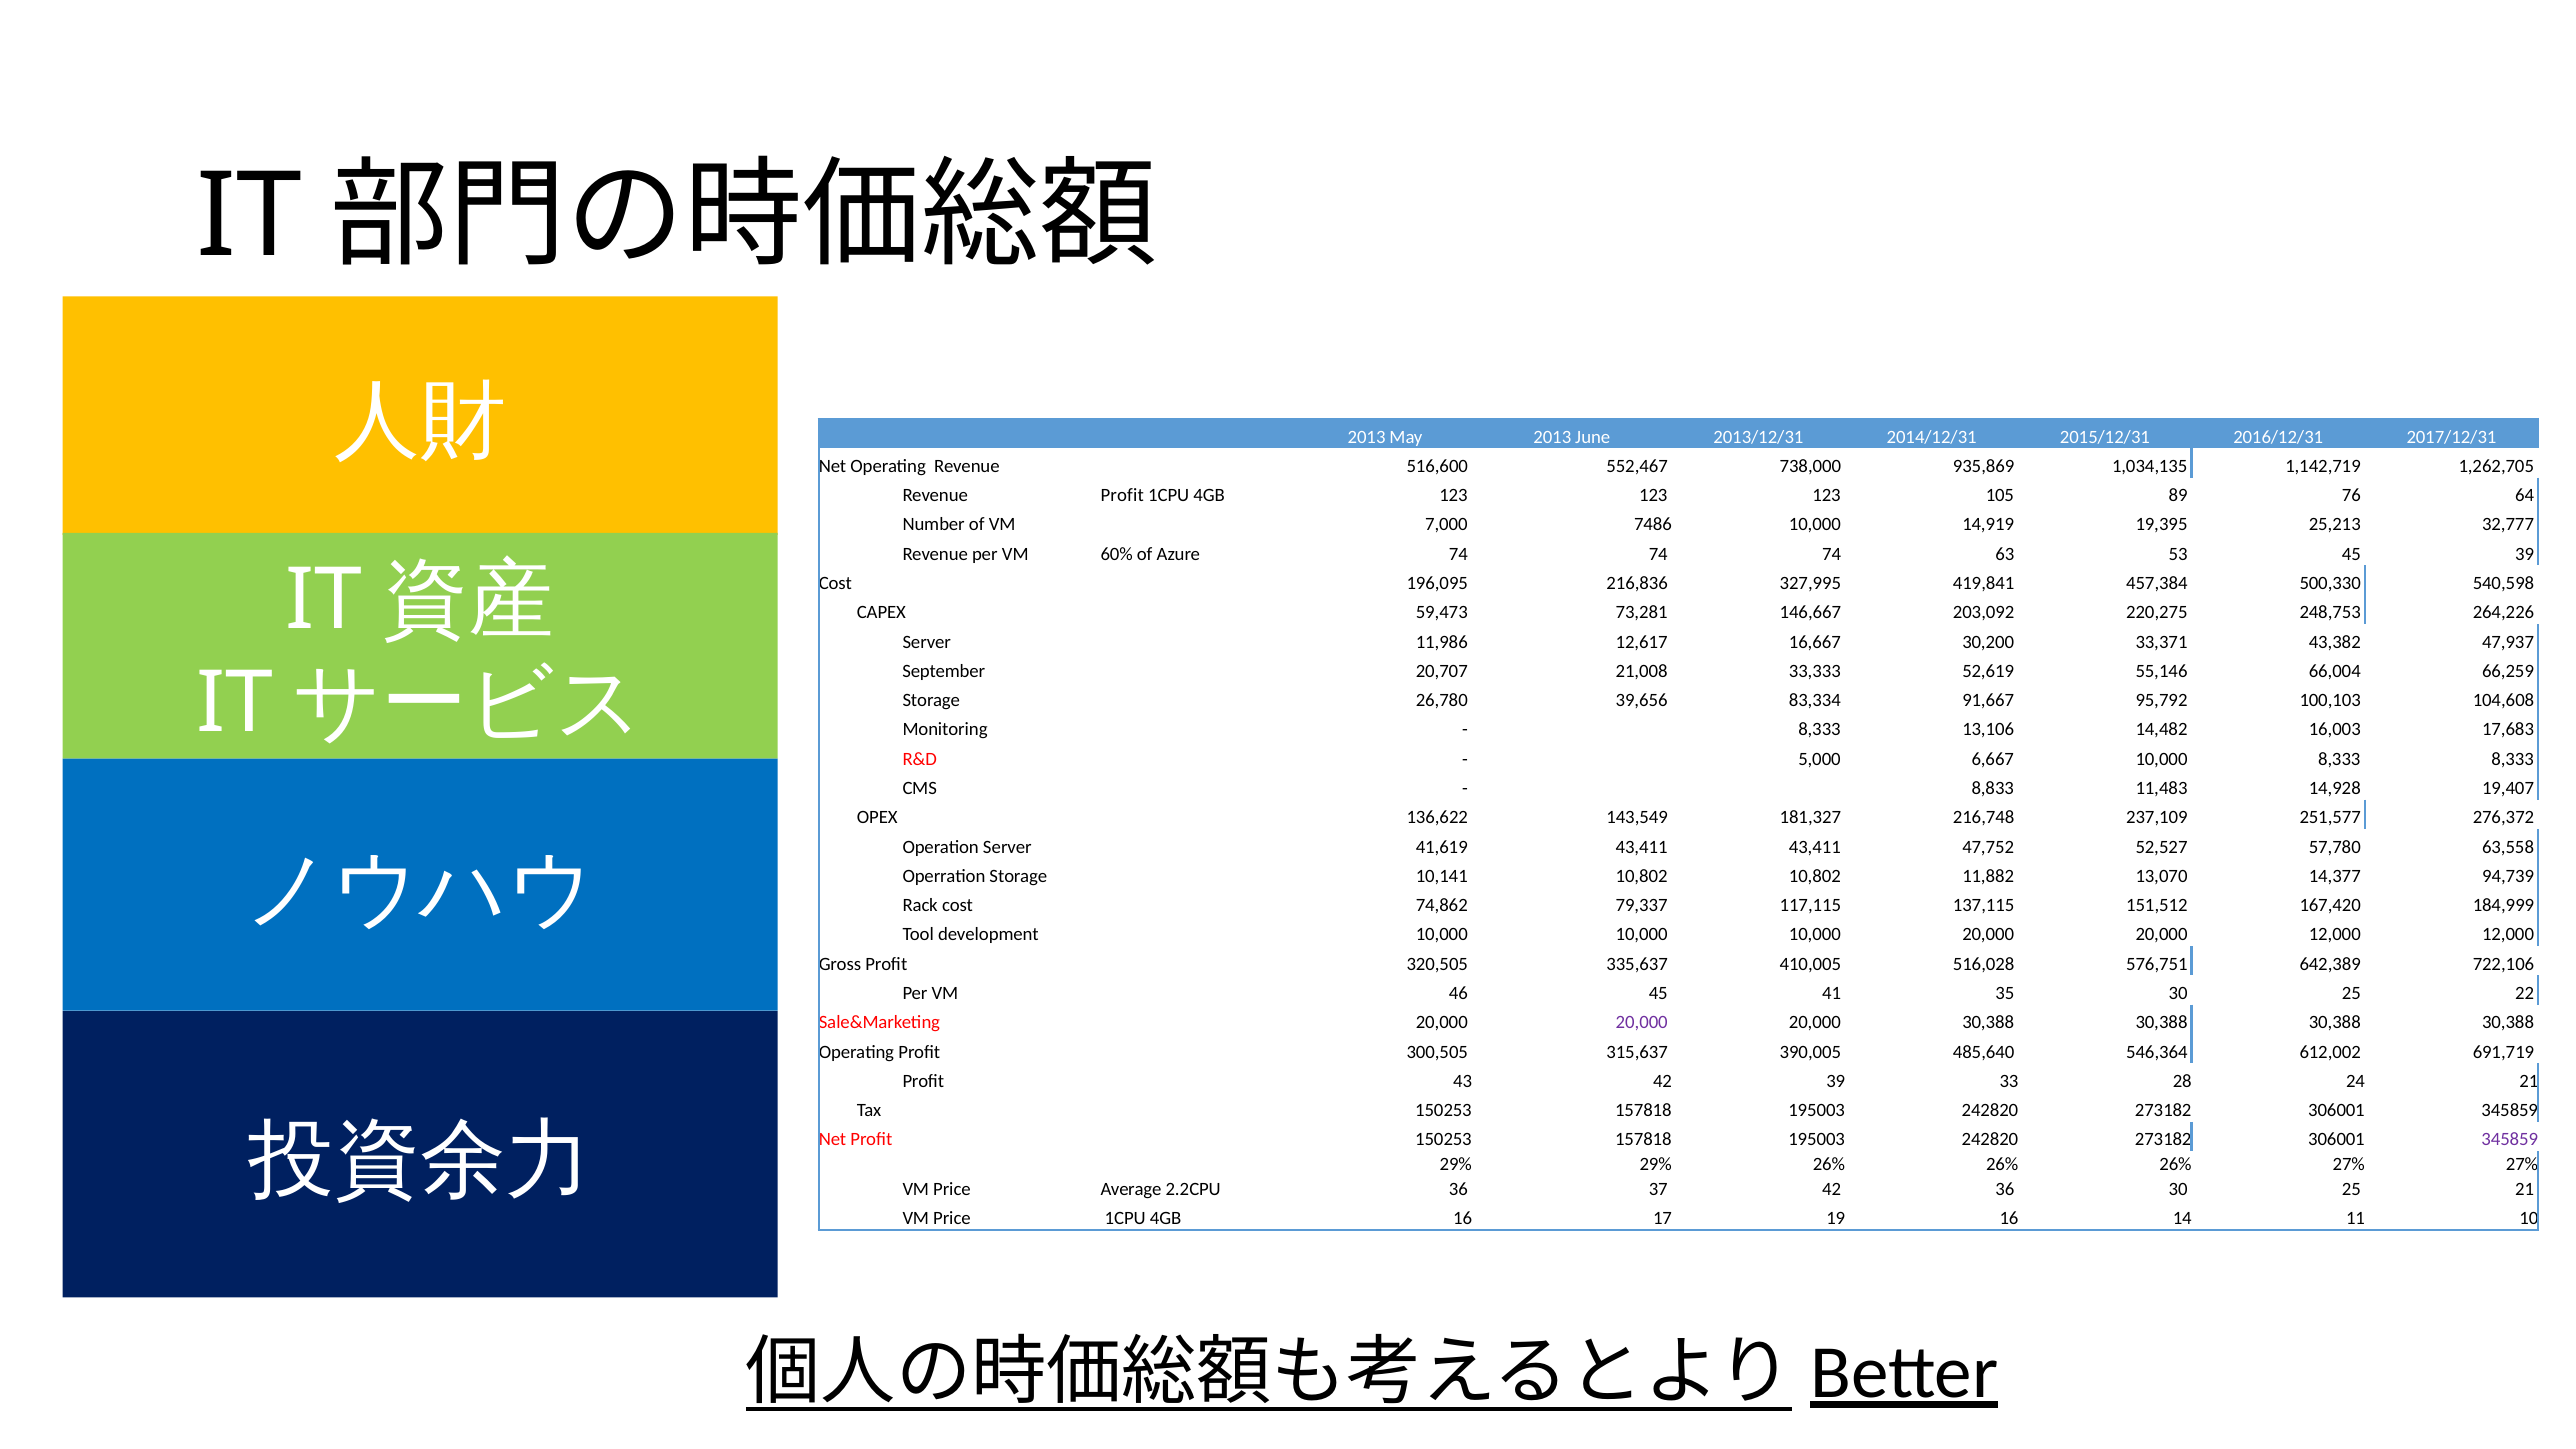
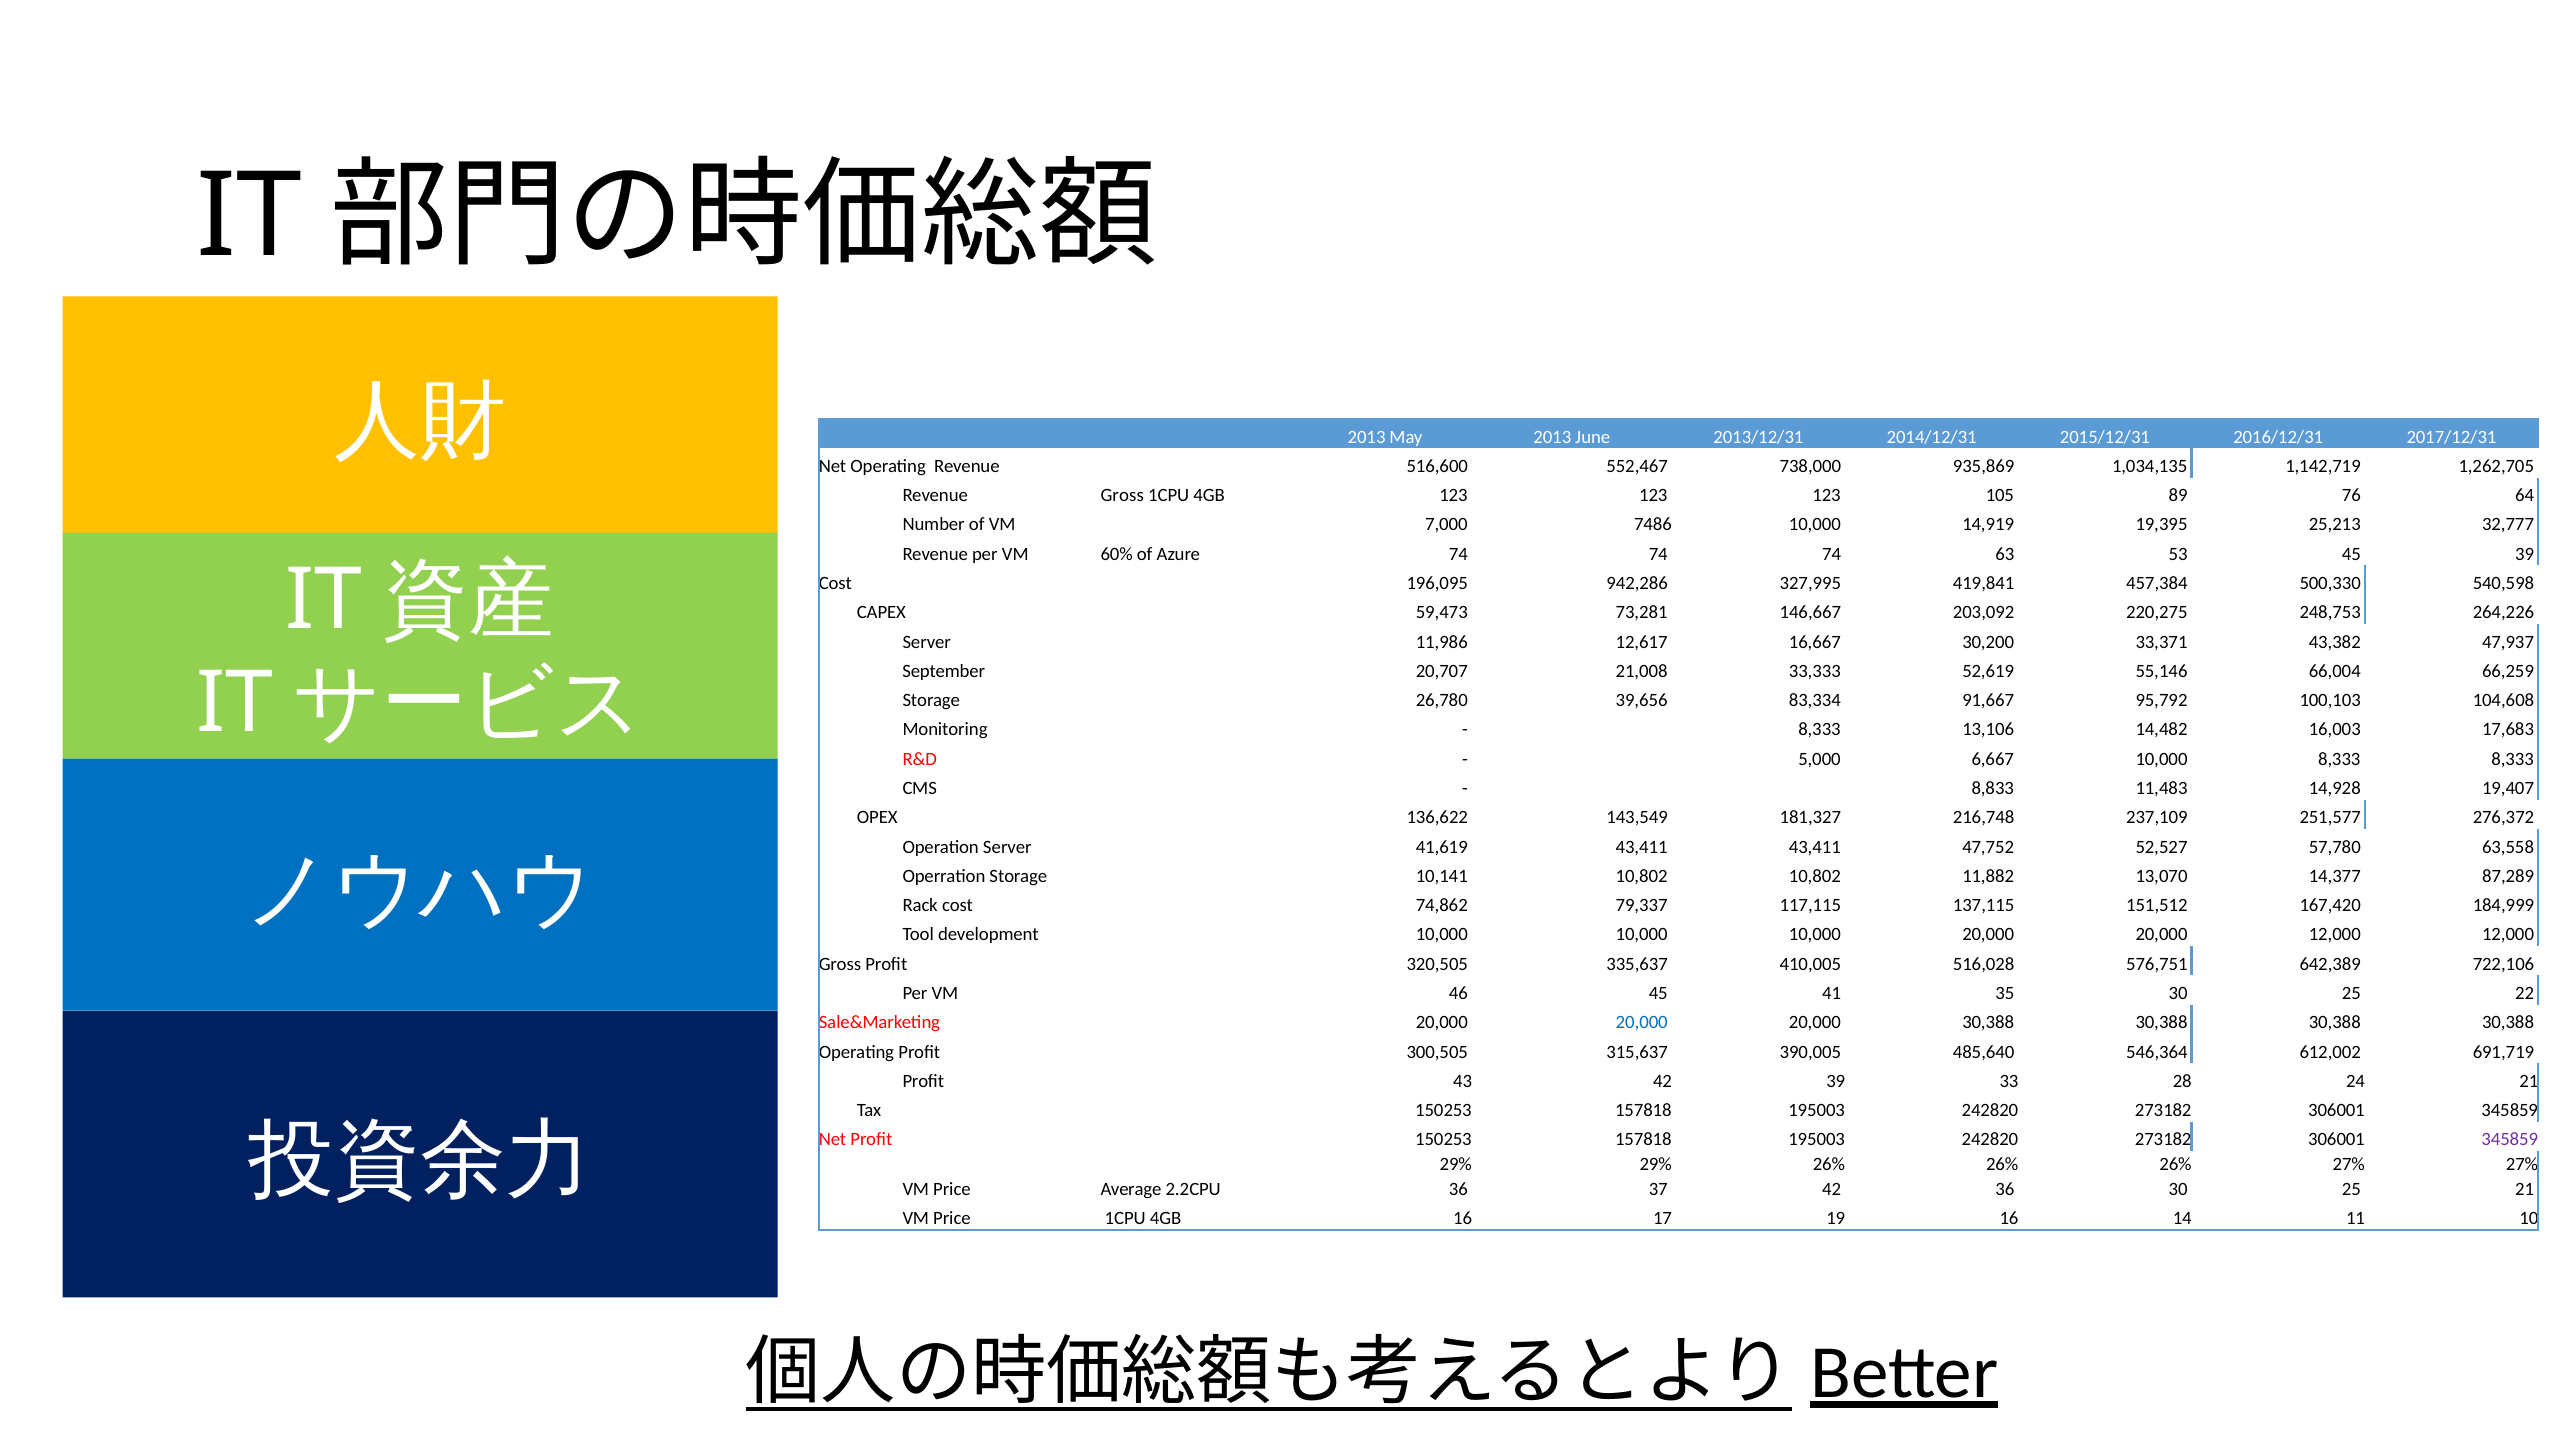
Revenue Profit: Profit -> Gross
216,836: 216,836 -> 942,286
94,739: 94,739 -> 87,289
20,000 at (1642, 1023) colour: purple -> blue
